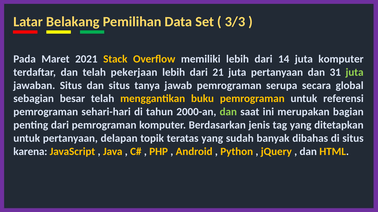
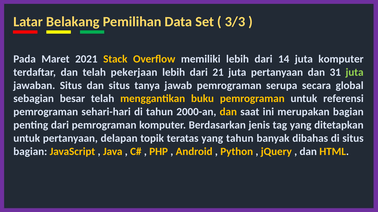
dan at (228, 112) colour: light green -> yellow
yang sudah: sudah -> tahun
karena at (30, 152): karena -> bagian
